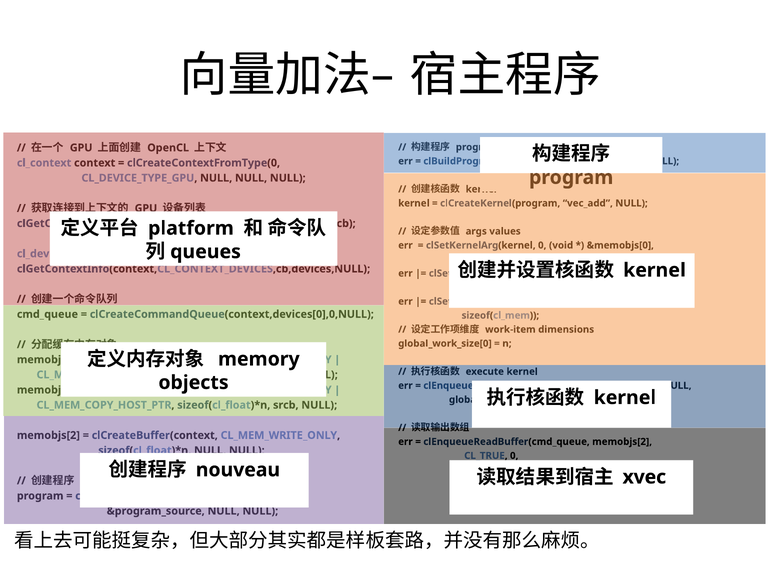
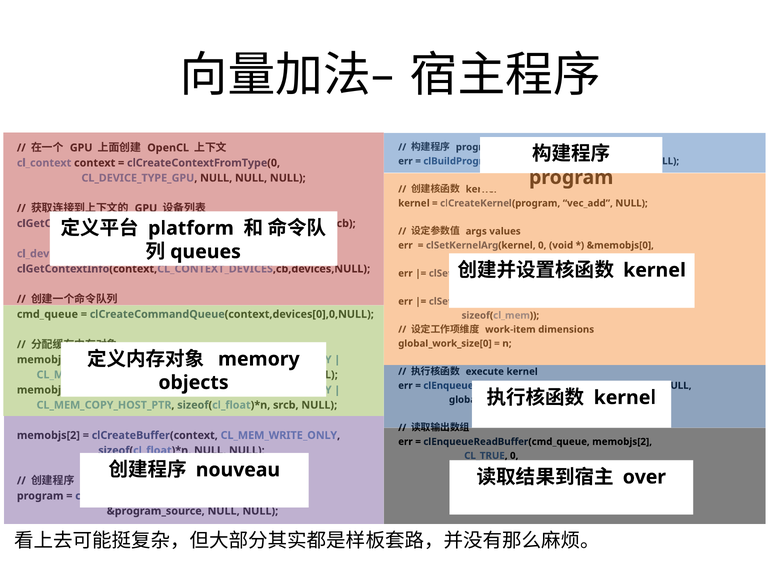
xvec: xvec -> over
